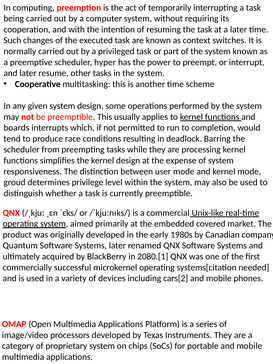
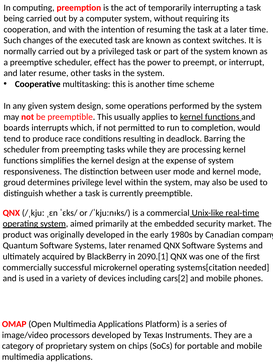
hyper: hyper -> effect
covered: covered -> security
2080.[1: 2080.[1 -> 2090.[1
